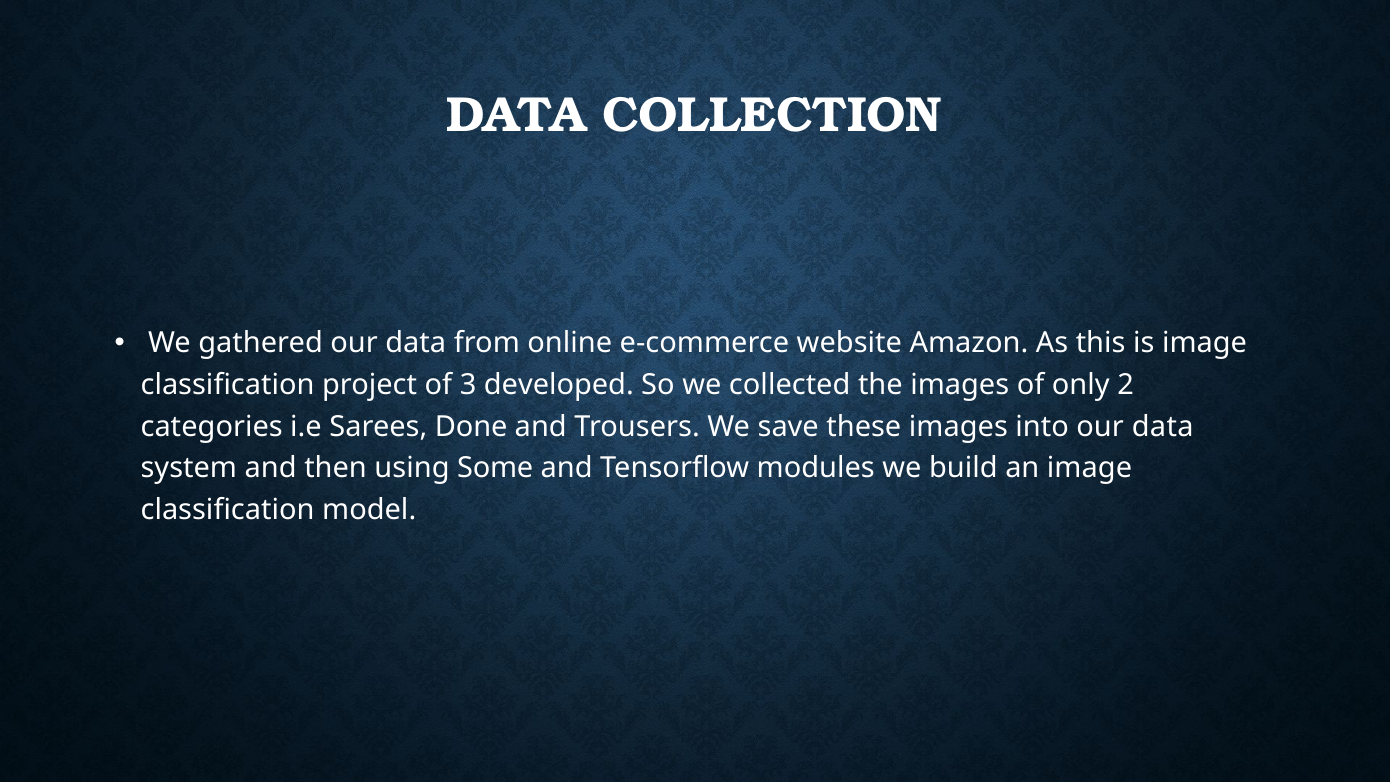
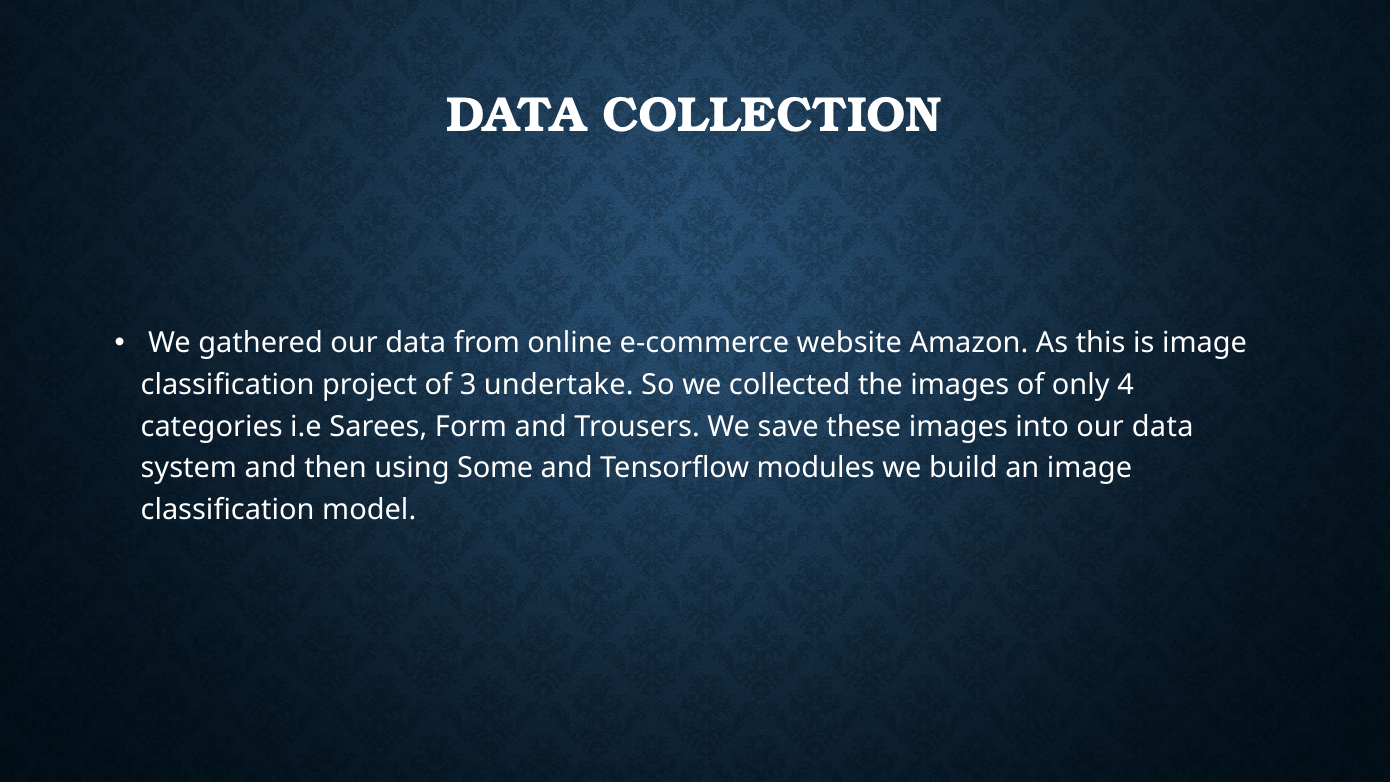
developed: developed -> undertake
2: 2 -> 4
Done: Done -> Form
